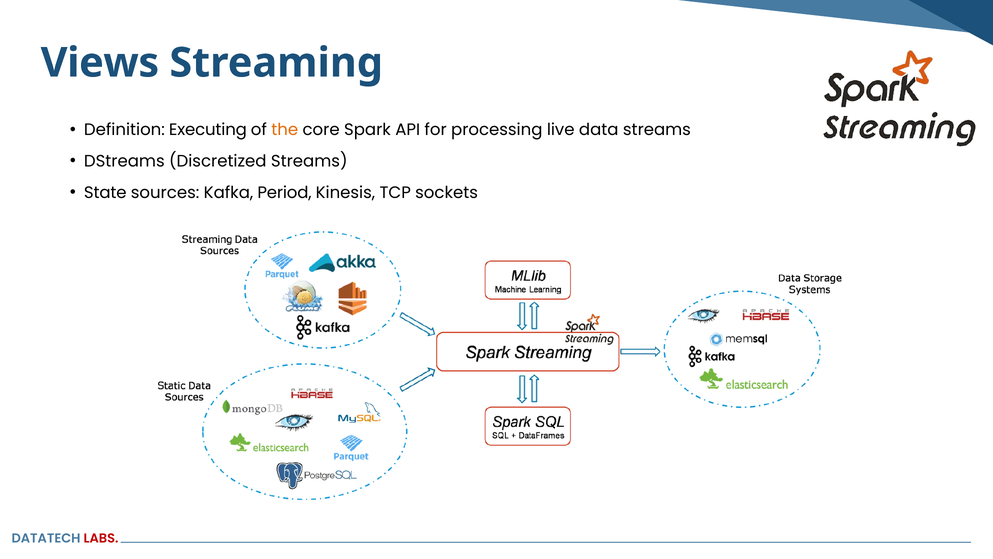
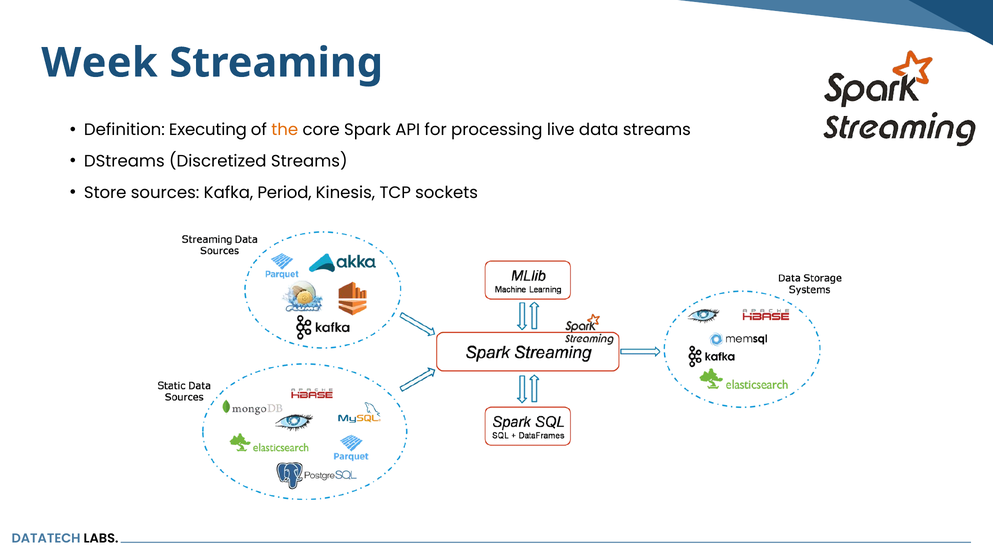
Views: Views -> Week
State: State -> Store
LABS colour: red -> black
